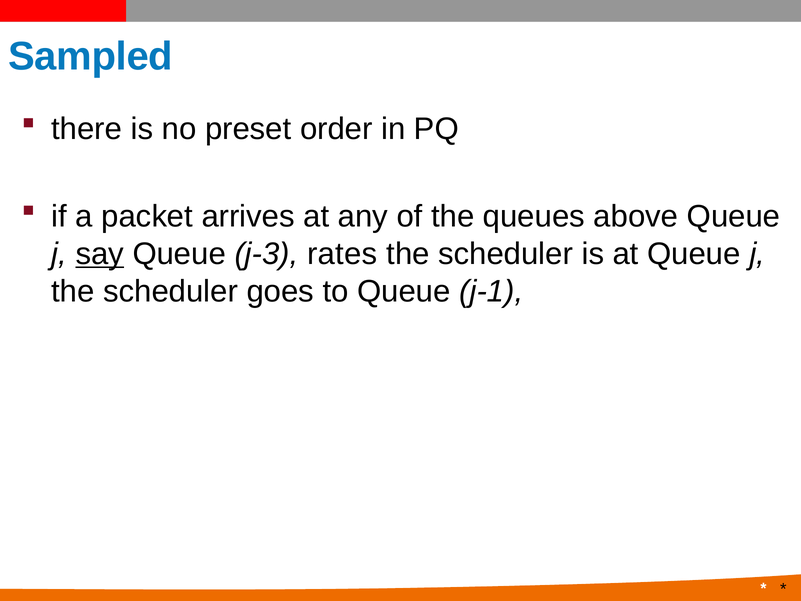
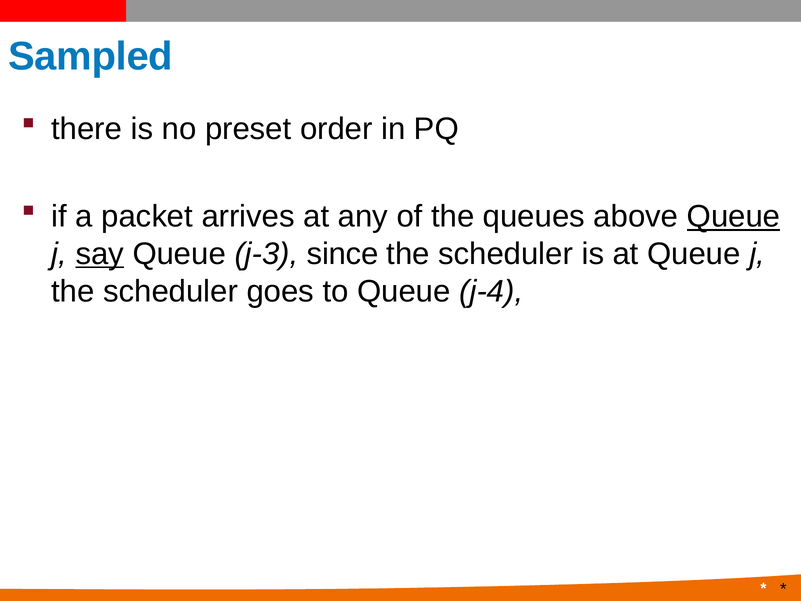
Queue at (734, 216) underline: none -> present
rates: rates -> since
j-1: j-1 -> j-4
